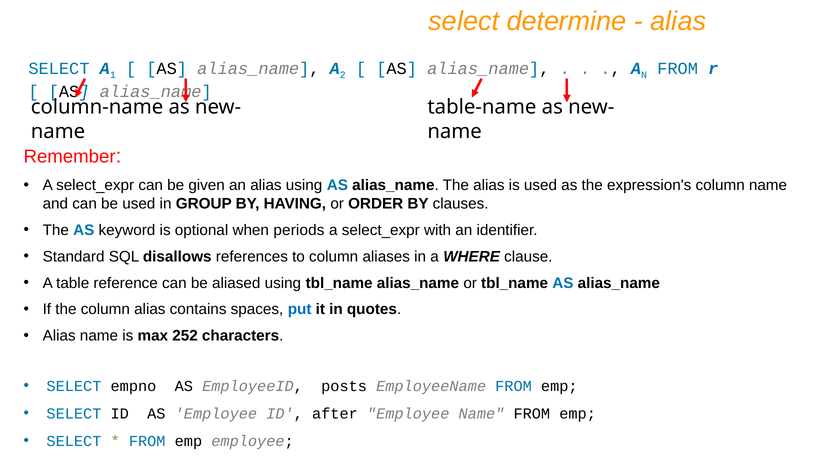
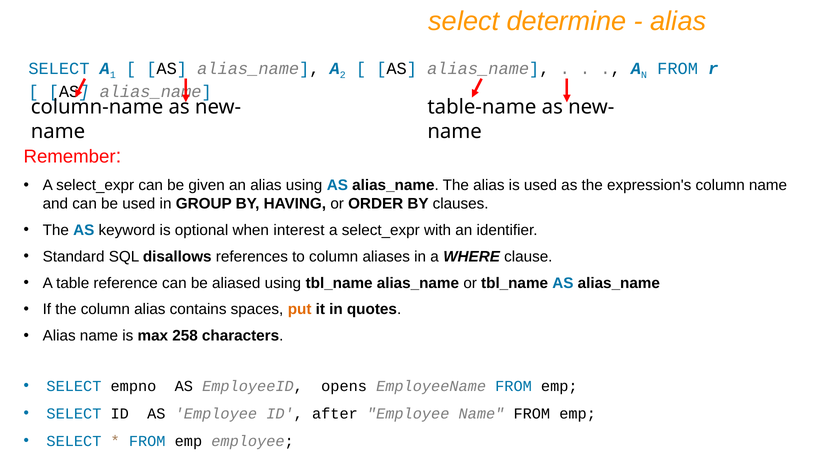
periods: periods -> interest
put colour: blue -> orange
252: 252 -> 258
posts: posts -> opens
